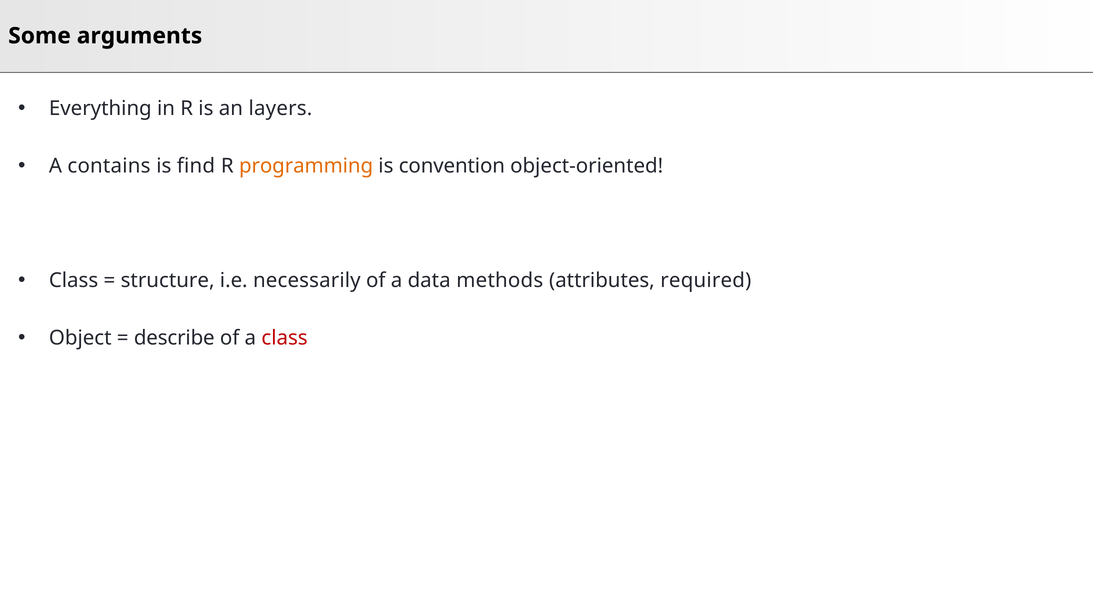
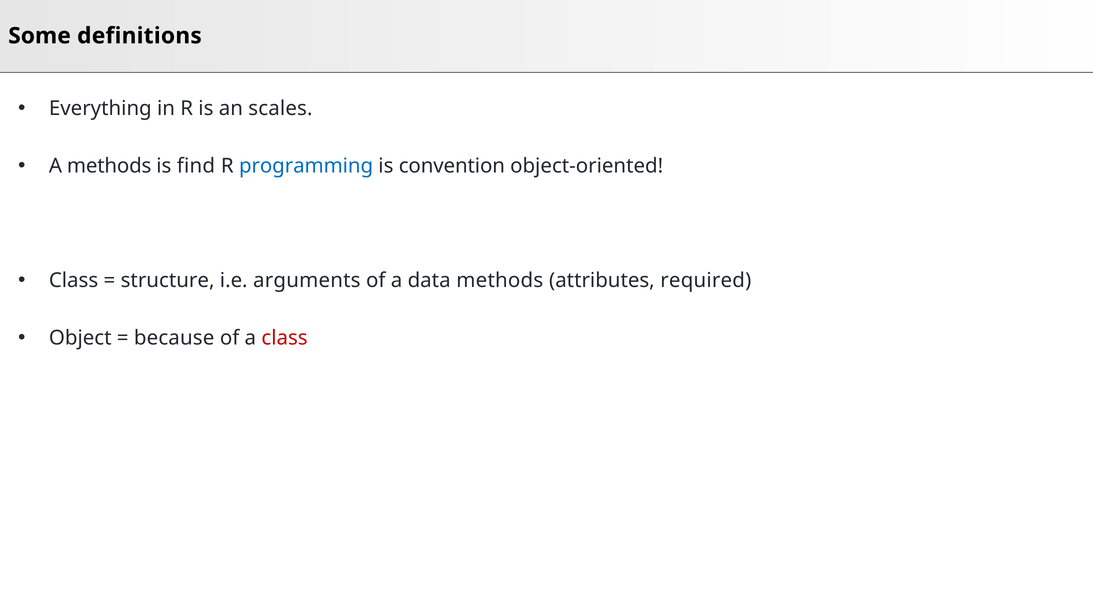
arguments: arguments -> definitions
layers: layers -> scales
A contains: contains -> methods
programming colour: orange -> blue
necessarily: necessarily -> arguments
describe: describe -> because
